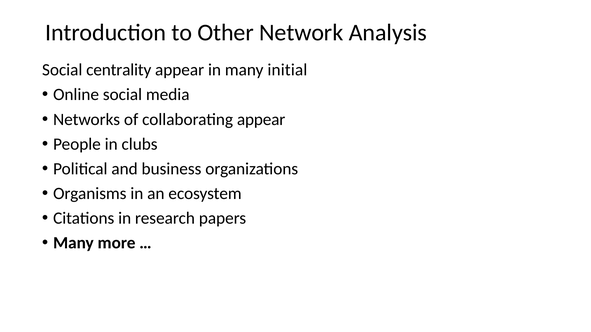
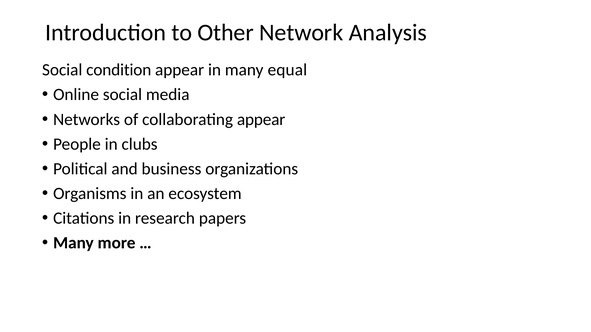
centrality: centrality -> condition
initial: initial -> equal
